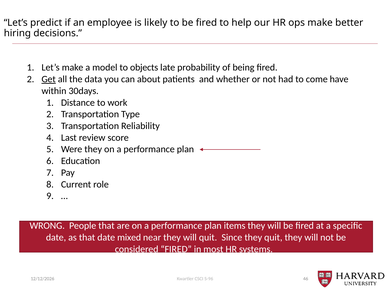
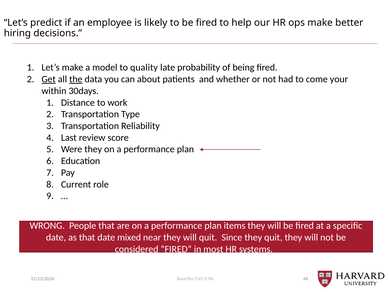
objects: objects -> quality
the underline: none -> present
have: have -> your
